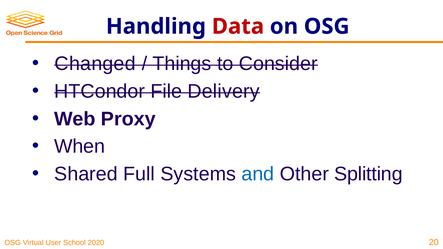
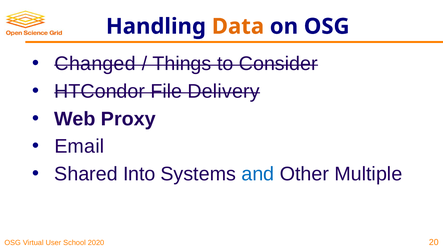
Data colour: red -> orange
When: When -> Email
Full: Full -> Into
Splitting: Splitting -> Multiple
